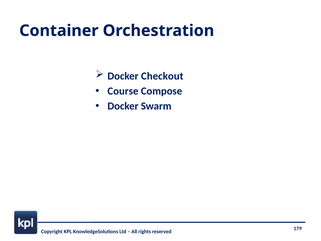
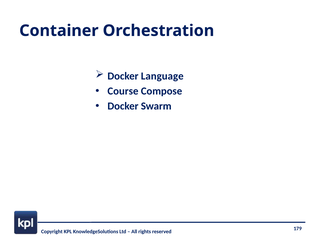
Checkout: Checkout -> Language
